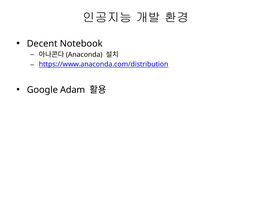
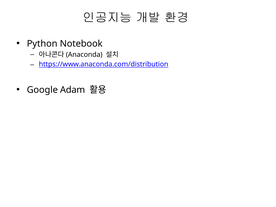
Decent: Decent -> Python
